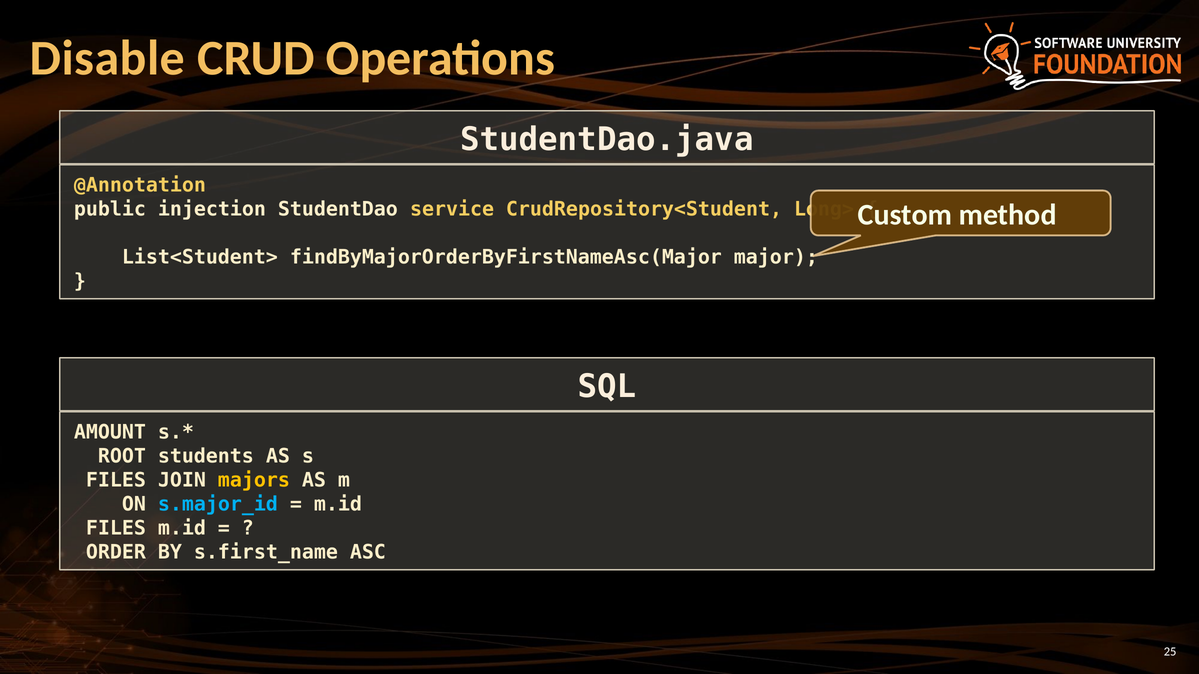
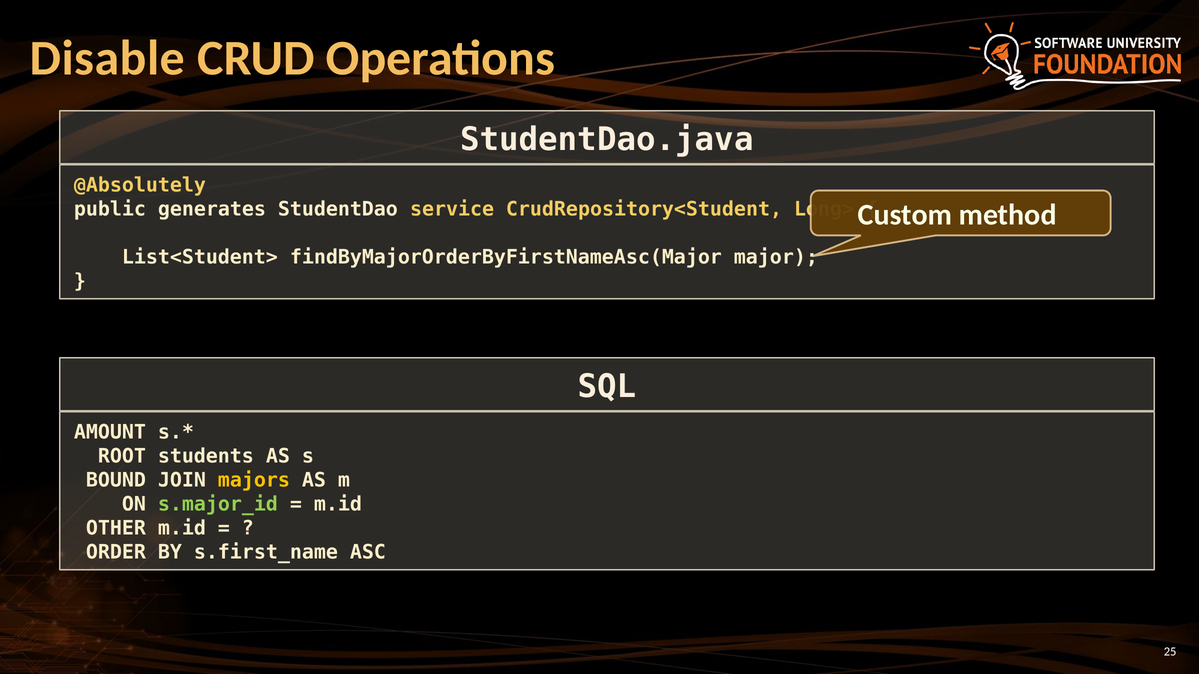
@Annotation: @Annotation -> @Absolutely
injection: injection -> generates
FILES at (116, 481): FILES -> BOUND
s.major_id colour: light blue -> light green
FILES at (116, 529): FILES -> OTHER
